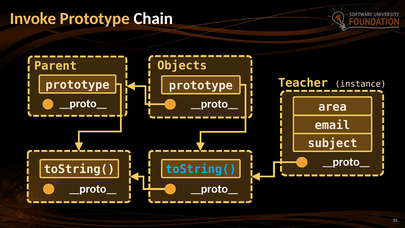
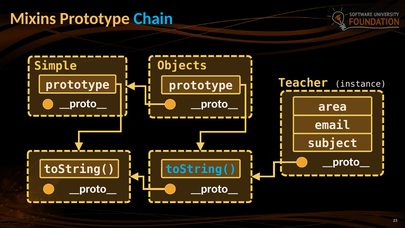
Invoke: Invoke -> Mixins
Chain colour: white -> light blue
Parent: Parent -> Simple
